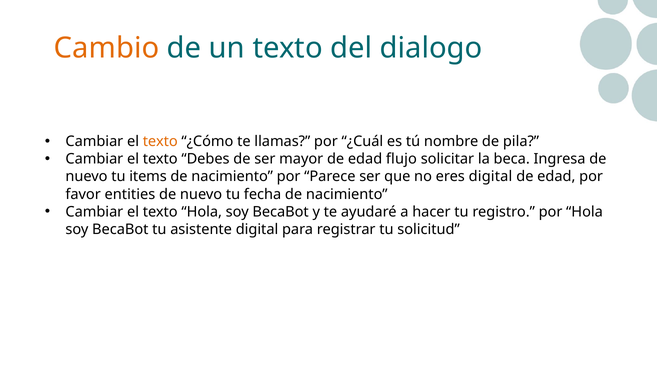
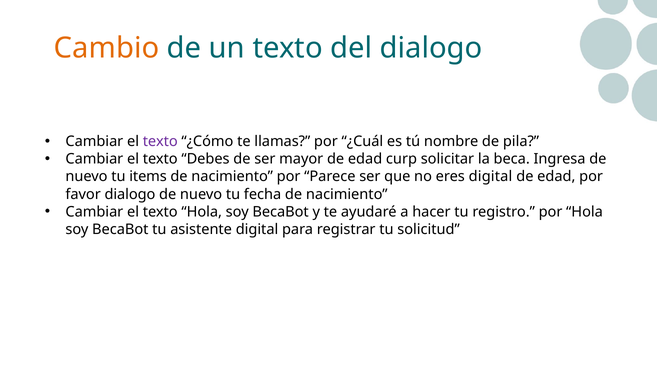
texto at (160, 141) colour: orange -> purple
flujo: flujo -> curp
favor entities: entities -> dialogo
